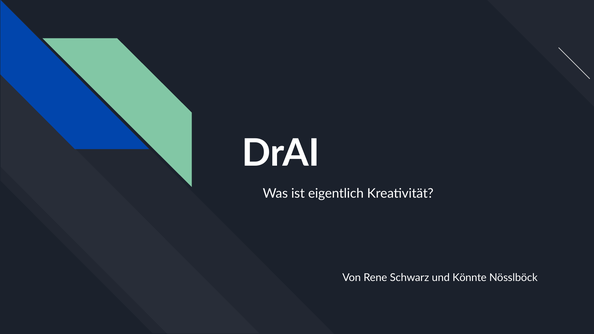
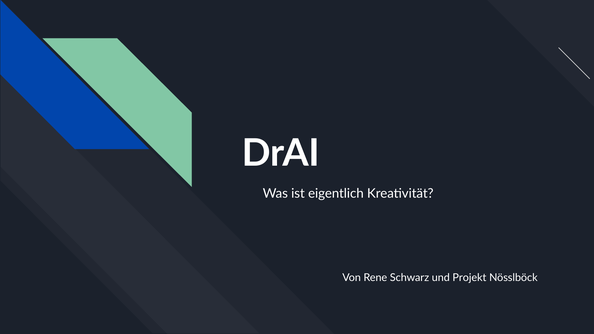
Könnte: Könnte -> Projekt
